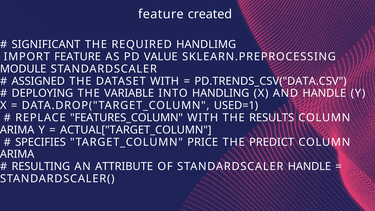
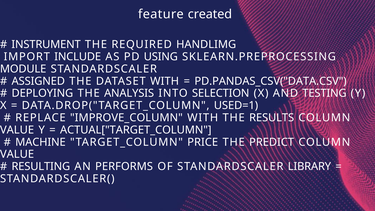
SIGNIFICANT: SIGNIFICANT -> INSTRUMENT
IMPORT FEATURE: FEATURE -> INCLUDE
VALUE: VALUE -> USING
PD.TRENDS_CSV("DATA.CSV: PD.TRENDS_CSV("DATA.CSV -> PD.PANDAS_CSV("DATA.CSV
VARIABLE: VARIABLE -> ANALYSIS
HANDLING: HANDLING -> SELECTION
AND HANDLE: HANDLE -> TESTING
FEATURES_COLUMN: FEATURES_COLUMN -> IMPROVE_COLUMN
ARIMA at (17, 130): ARIMA -> VALUE
SPECIFIES: SPECIFIES -> MACHINE
ARIMA at (17, 154): ARIMA -> VALUE
ATTRIBUTE: ATTRIBUTE -> PERFORMS
STANDARDSCALER HANDLE: HANDLE -> LIBRARY
